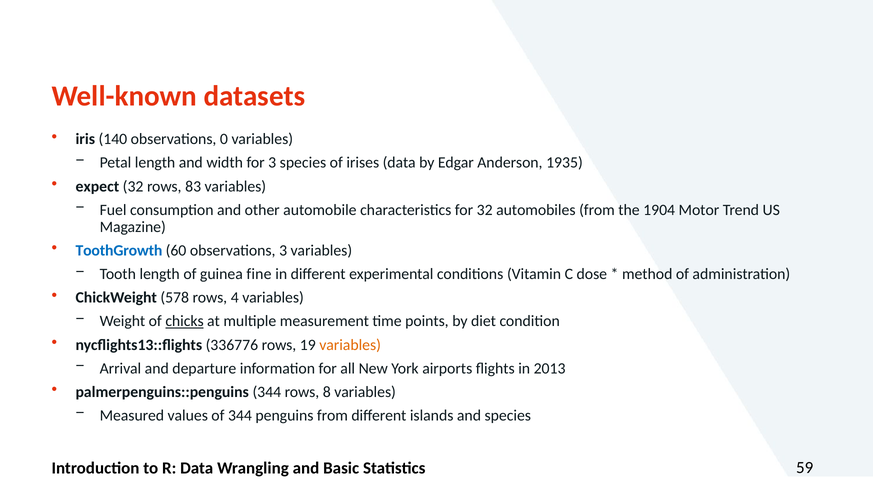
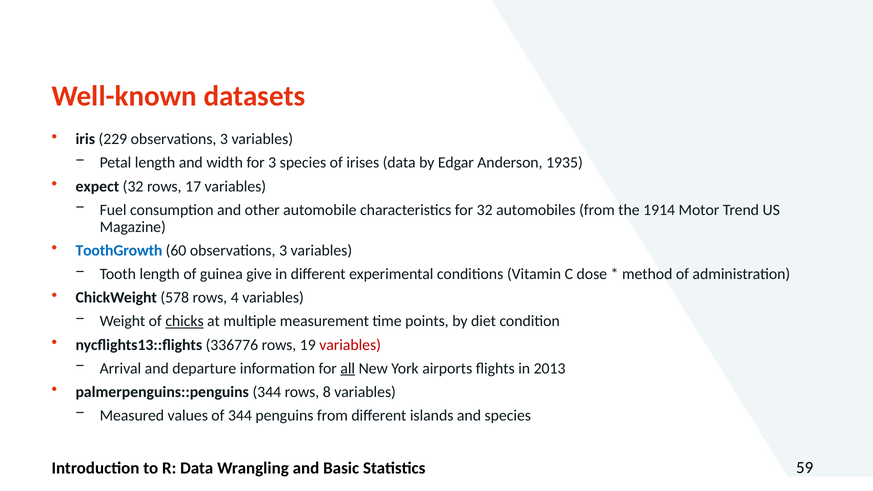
140: 140 -> 229
0 at (224, 139): 0 -> 3
83: 83 -> 17
1904: 1904 -> 1914
fine: fine -> give
variables at (350, 345) colour: orange -> red
all underline: none -> present
